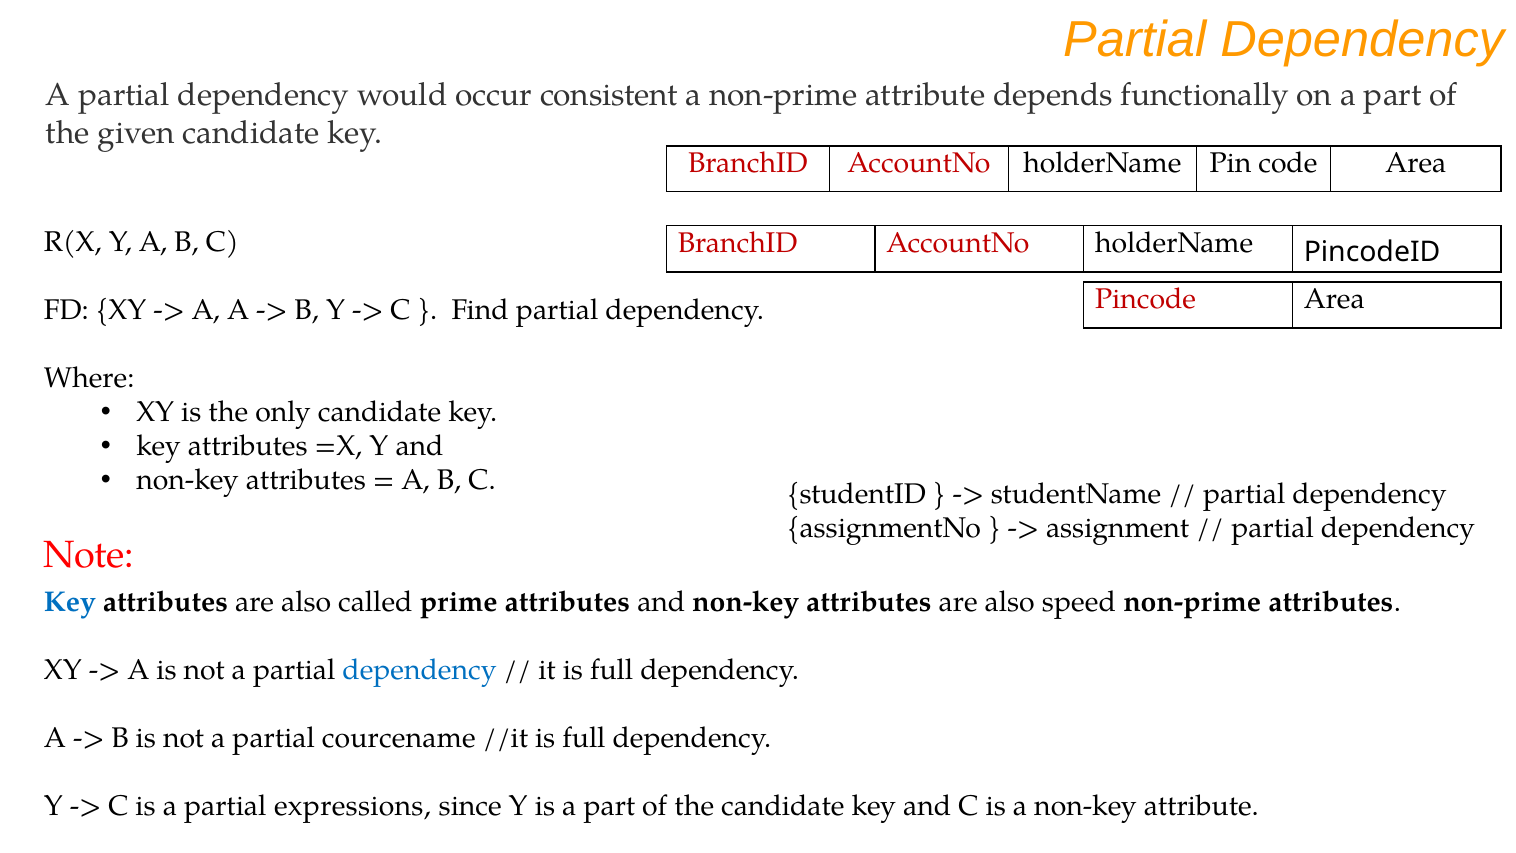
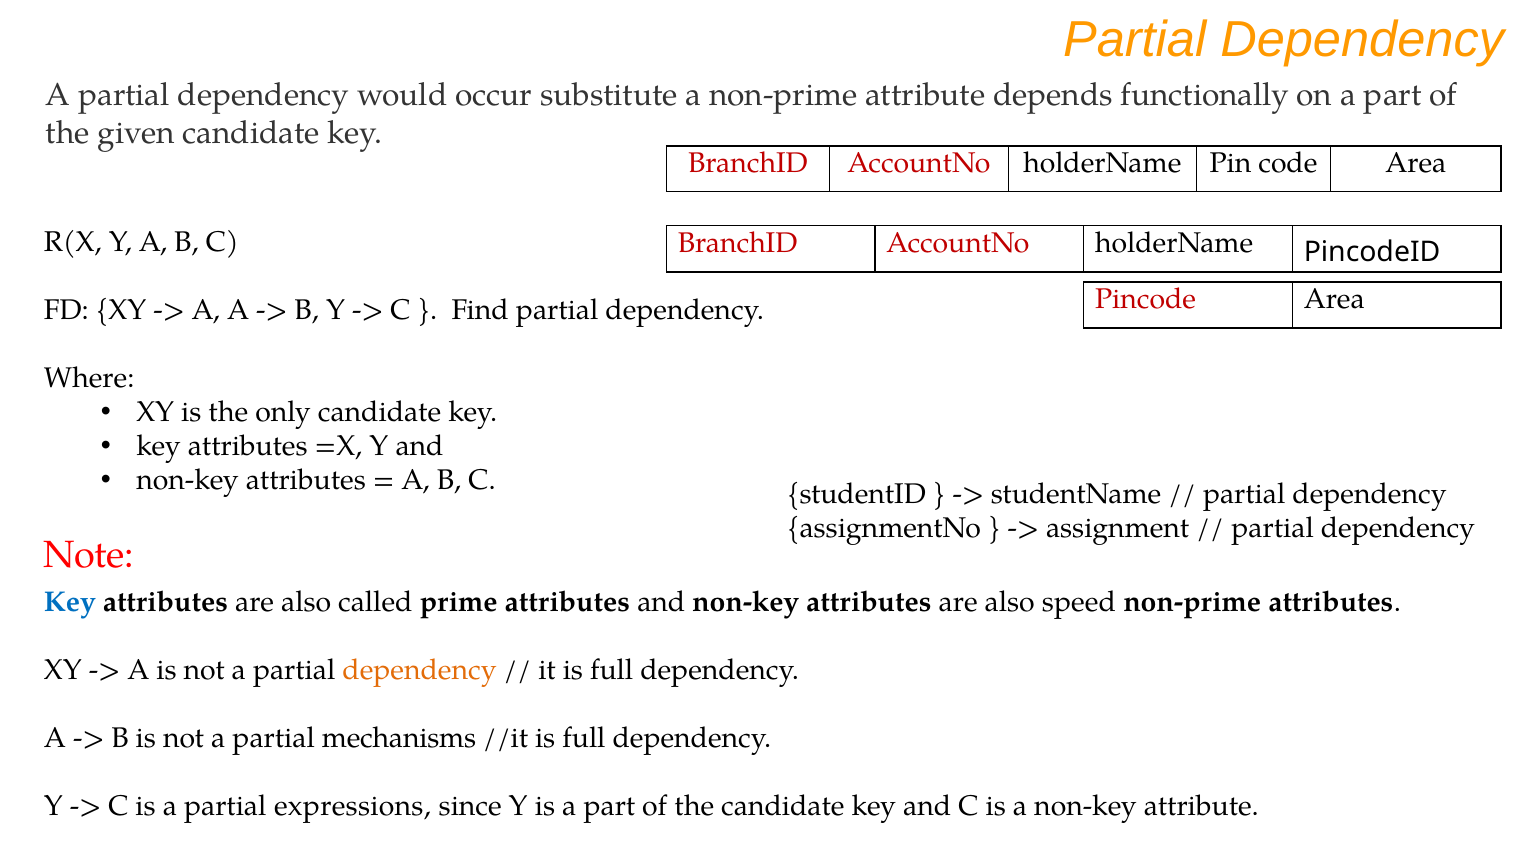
consistent: consistent -> substitute
dependency at (419, 670) colour: blue -> orange
courcename: courcename -> mechanisms
